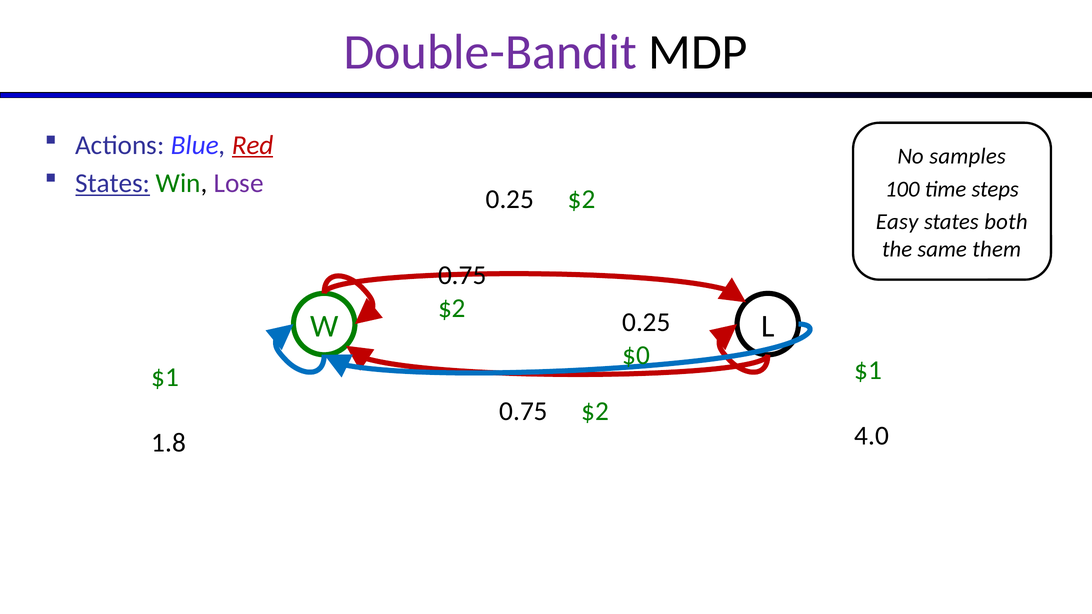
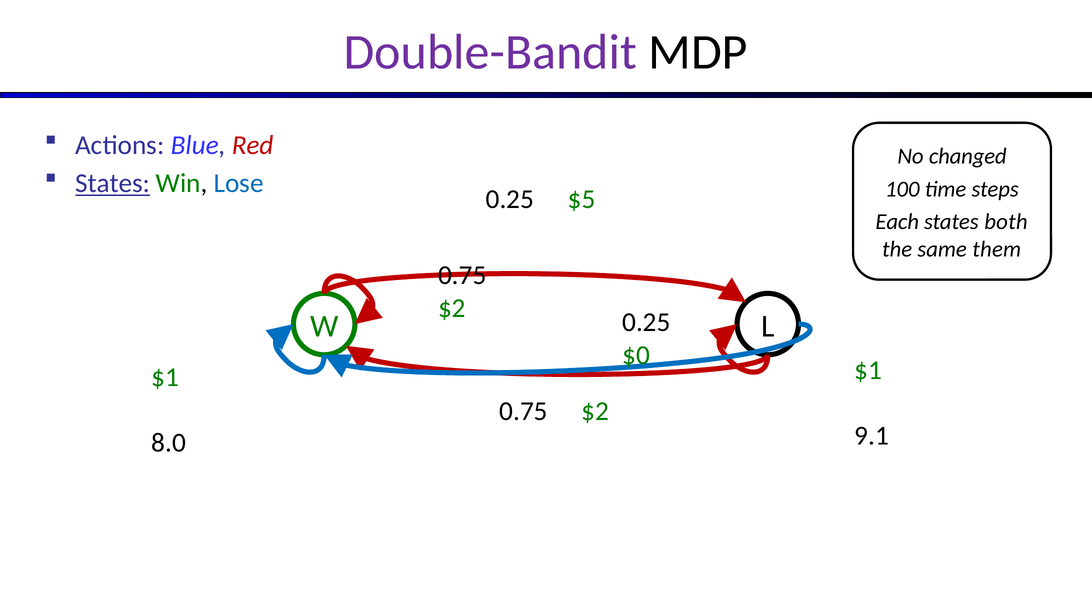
Red underline: present -> none
samples: samples -> changed
Lose colour: purple -> blue
0.25 $2: $2 -> $5
Easy: Easy -> Each
4.0: 4.0 -> 9.1
1.8: 1.8 -> 8.0
